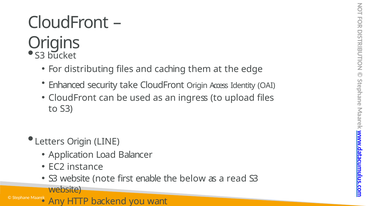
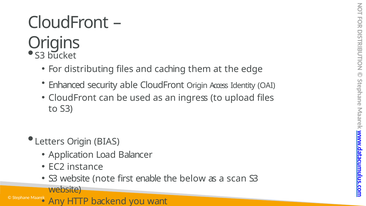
take: take -> able
LINE: LINE -> BIAS
read: read -> scan
